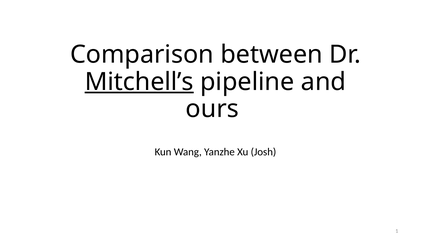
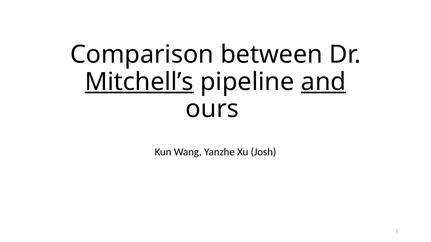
and underline: none -> present
